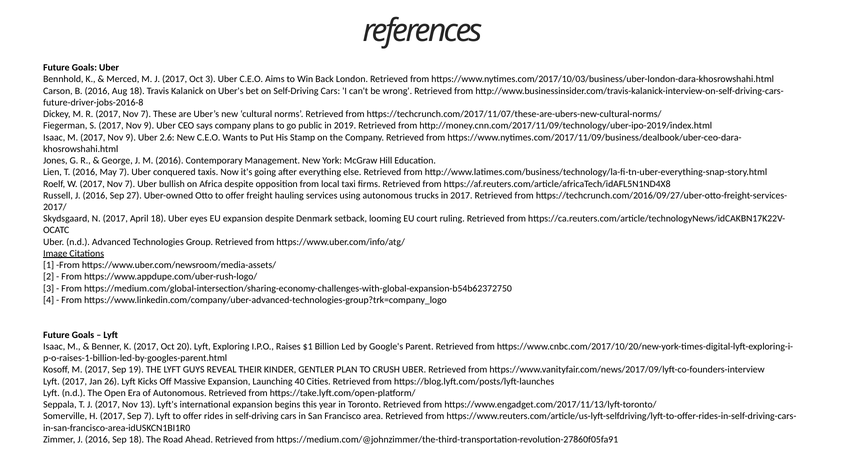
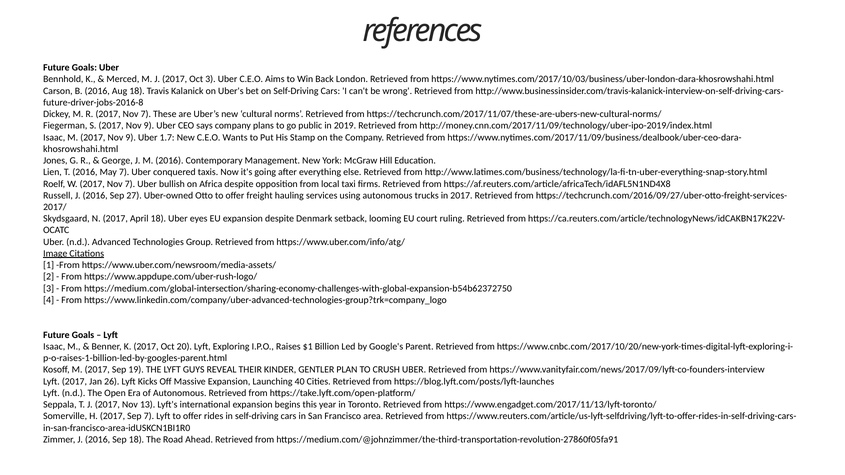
2.6: 2.6 -> 1.7
